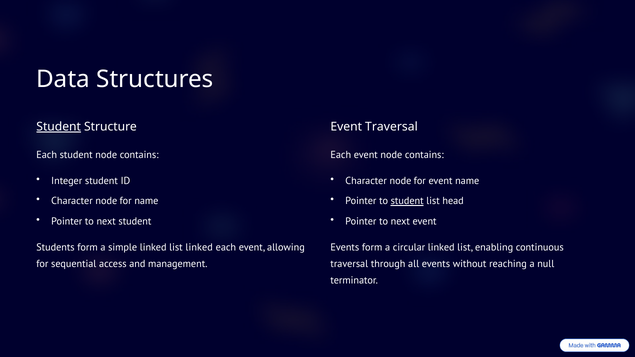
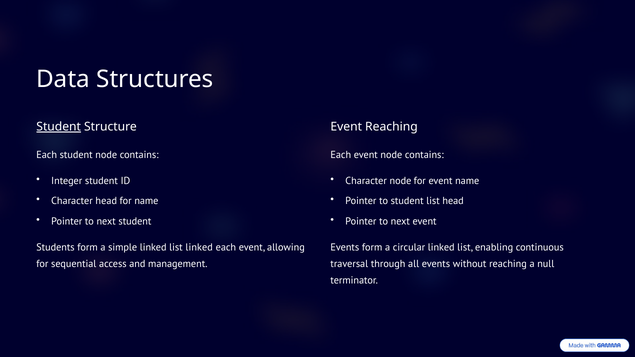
Event Traversal: Traversal -> Reaching
node at (106, 201): node -> head
student at (407, 201) underline: present -> none
